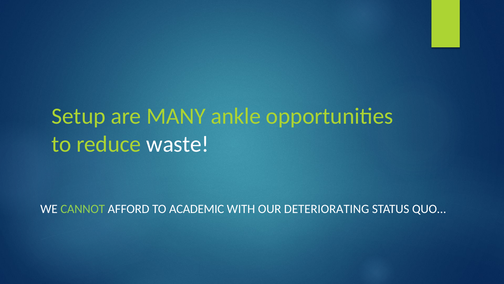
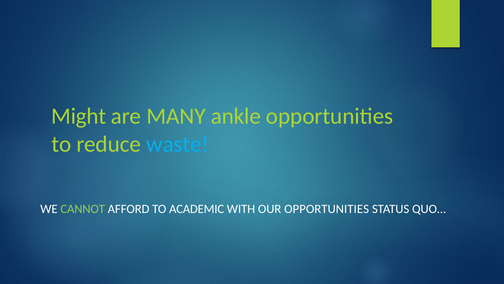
Setup: Setup -> Might
waste colour: white -> light blue
OUR DETERIORATING: DETERIORATING -> OPPORTUNITIES
